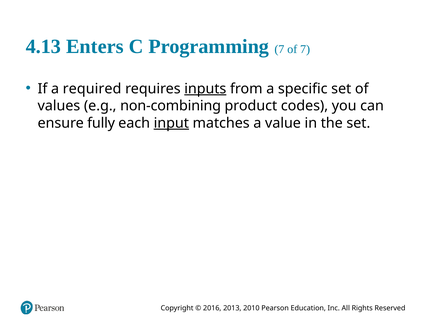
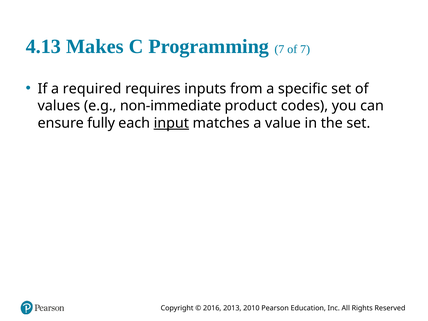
Enters: Enters -> Makes
inputs underline: present -> none
non-combining: non-combining -> non-immediate
